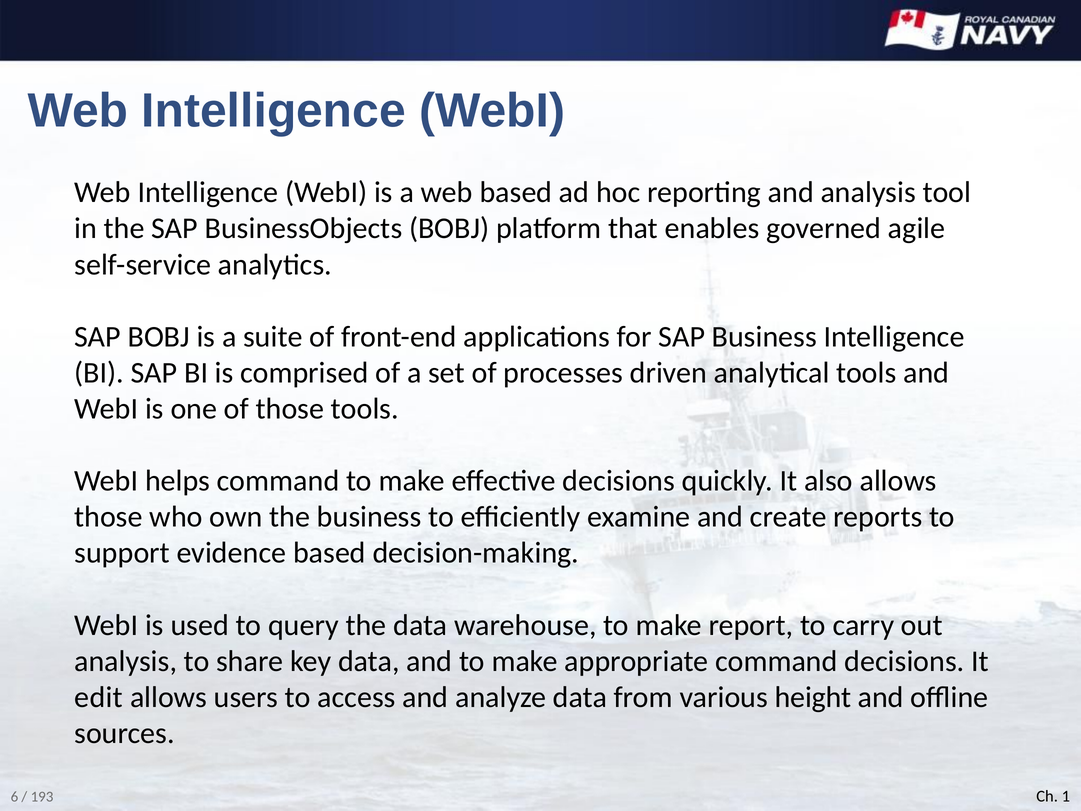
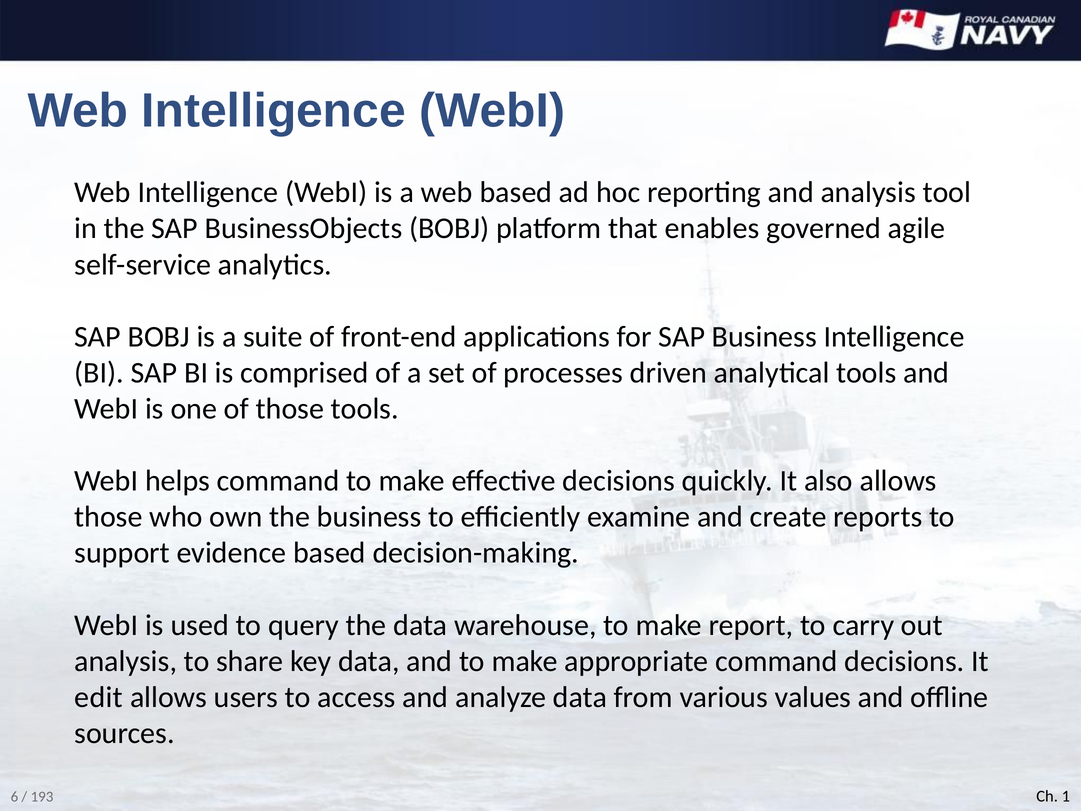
height: height -> values
